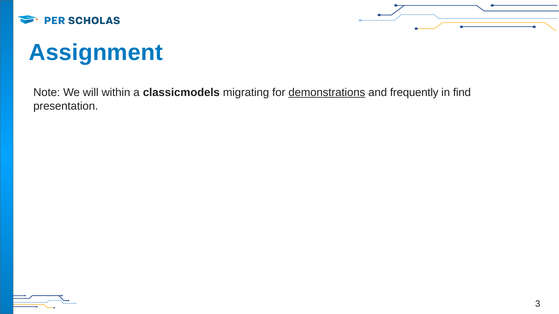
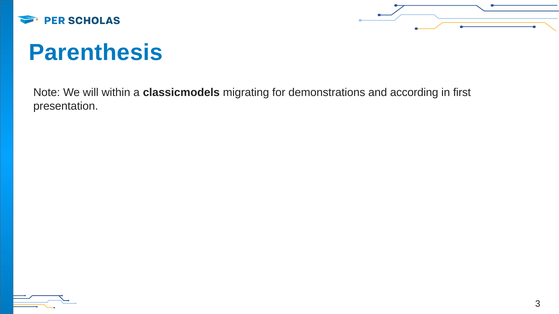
Assignment: Assignment -> Parenthesis
demonstrations underline: present -> none
frequently: frequently -> according
find: find -> first
